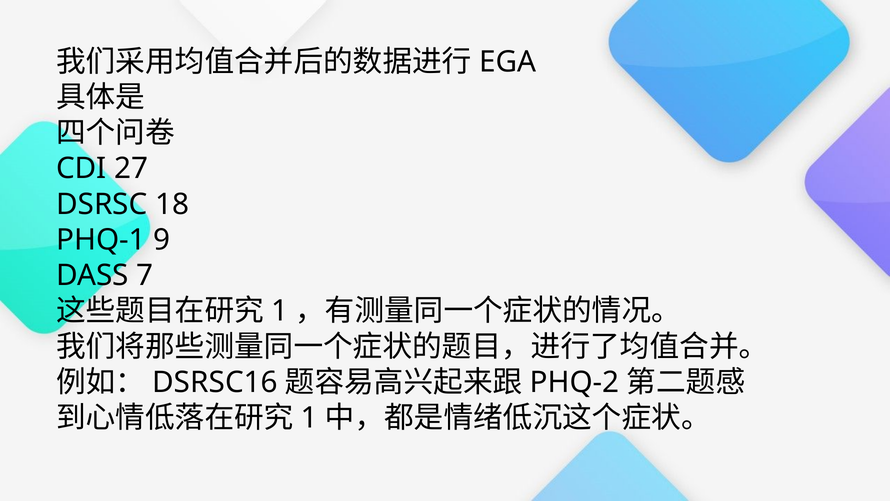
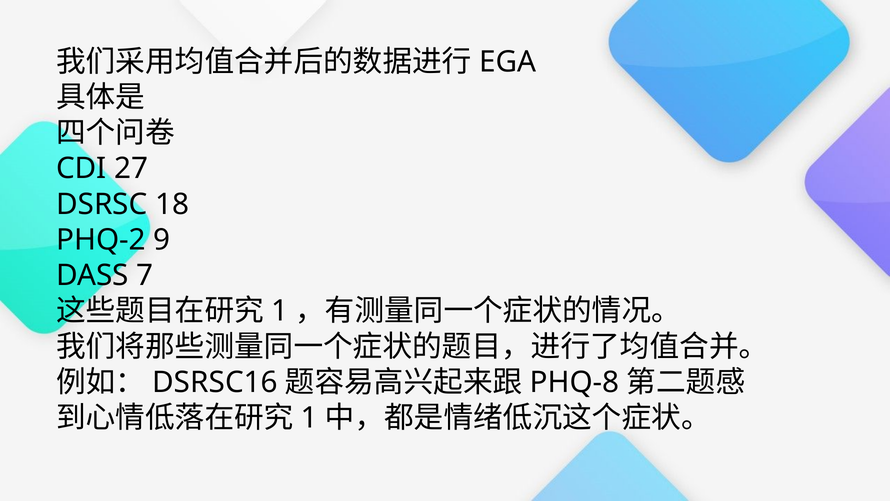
PHQ-1: PHQ-1 -> PHQ-2
PHQ-2: PHQ-2 -> PHQ-8
